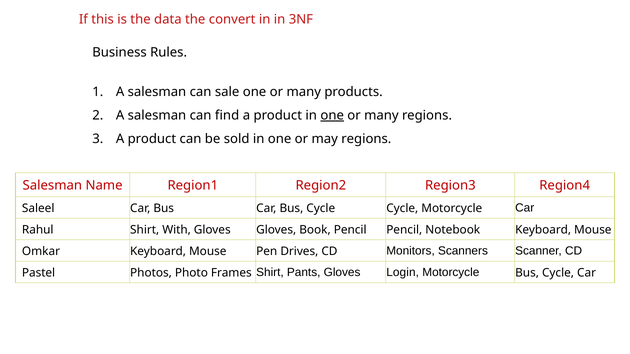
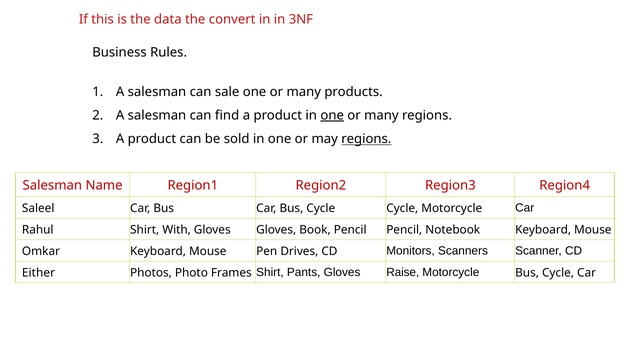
regions at (366, 139) underline: none -> present
Pastel: Pastel -> Either
Login: Login -> Raise
